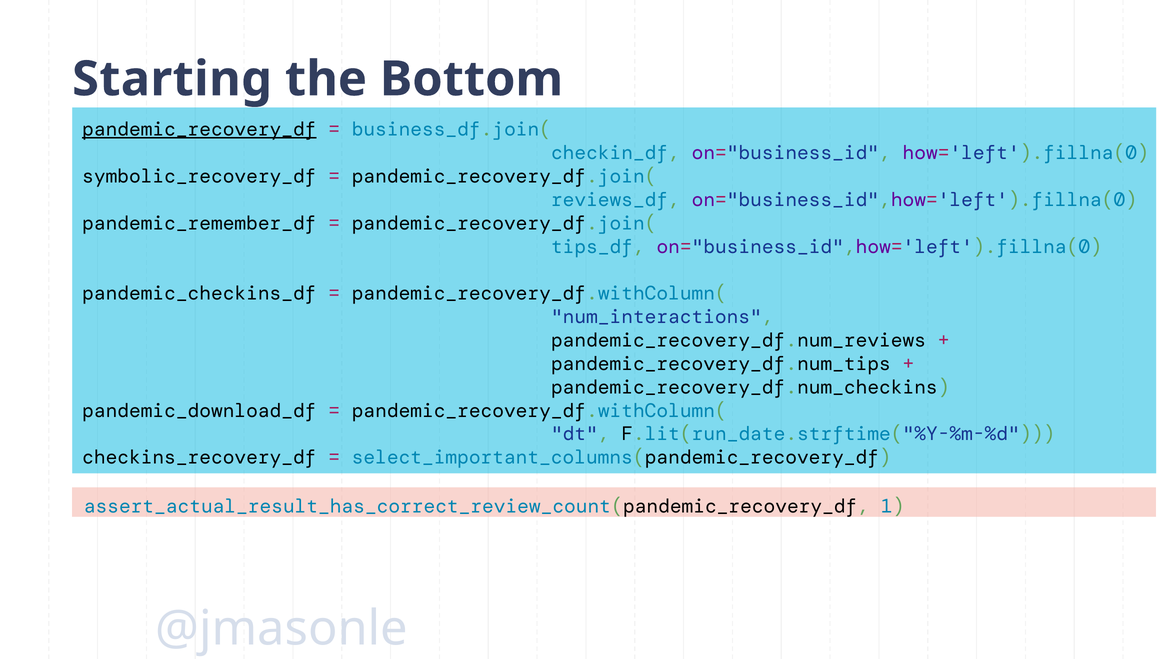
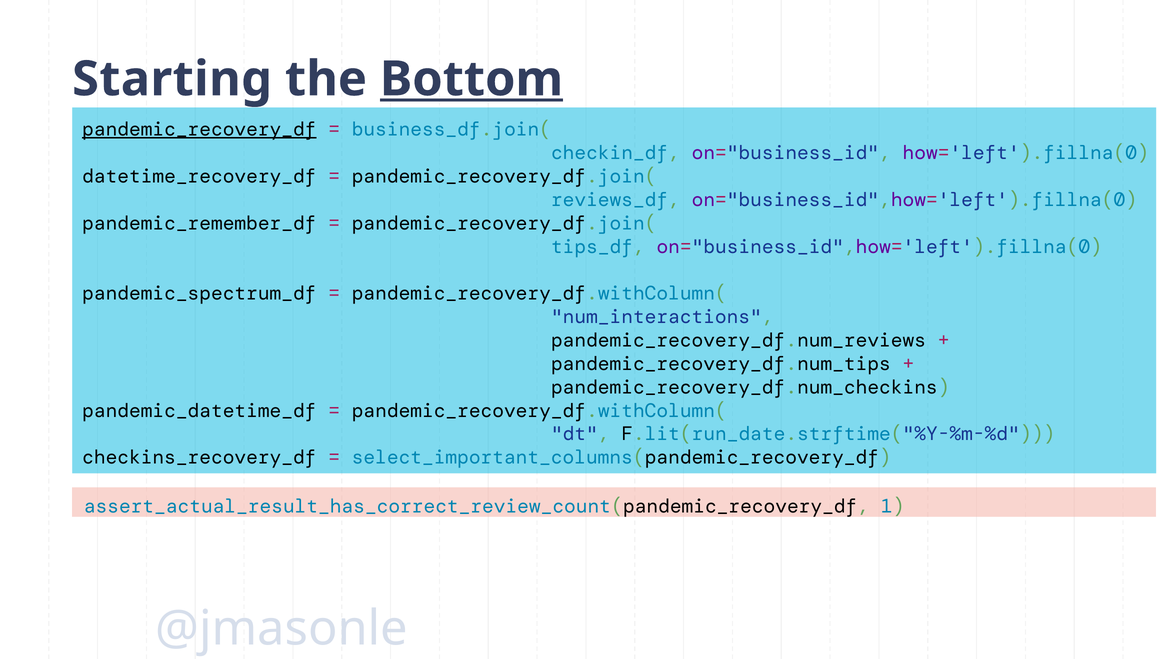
Bottom underline: none -> present
symbolic_recovery_df: symbolic_recovery_df -> datetime_recovery_df
pandemic_checkins_df: pandemic_checkins_df -> pandemic_spectrum_df
pandemic_download_df: pandemic_download_df -> pandemic_datetime_df
